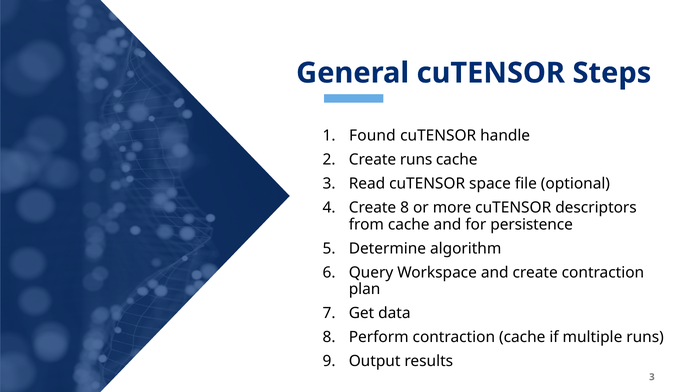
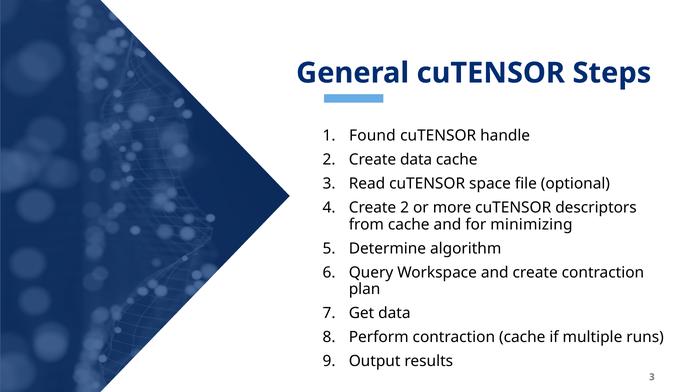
Create runs: runs -> data
Create 8: 8 -> 2
persistence: persistence -> minimizing
